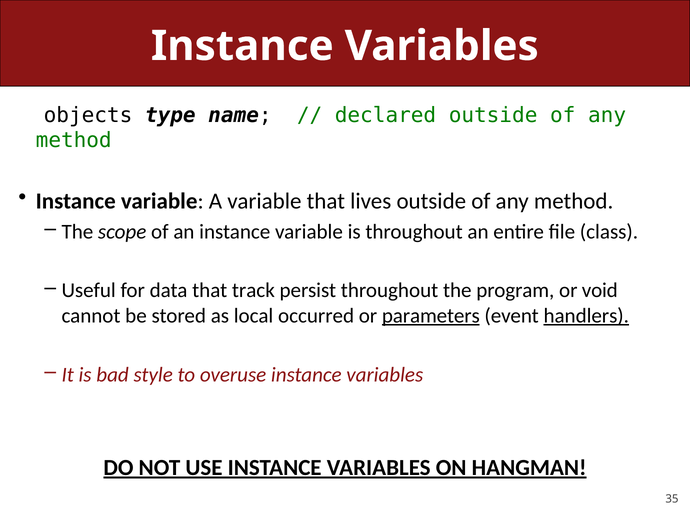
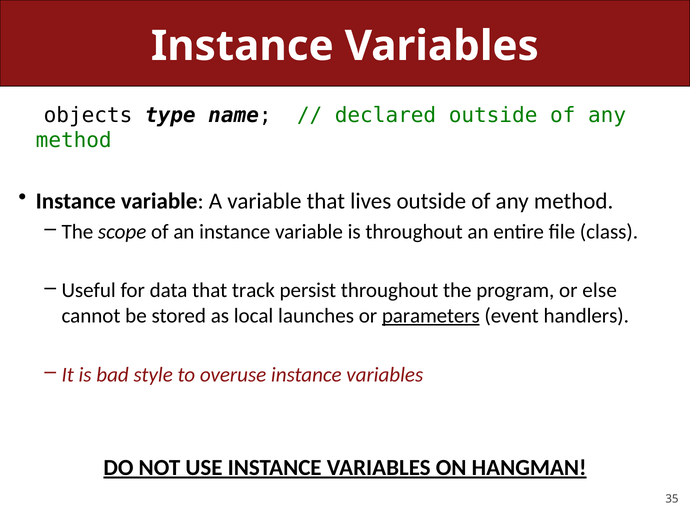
void: void -> else
occurred: occurred -> launches
handlers underline: present -> none
